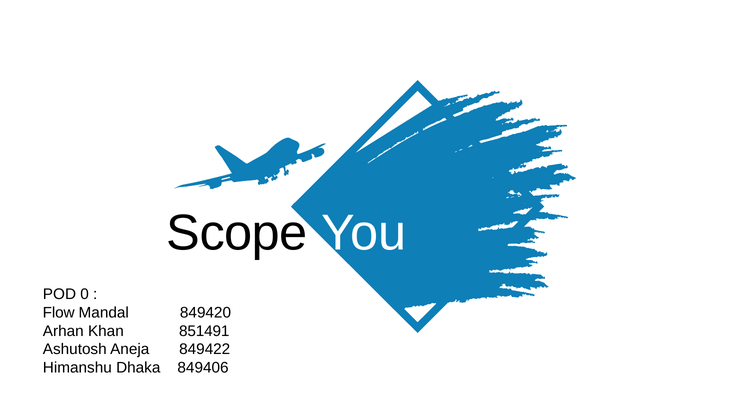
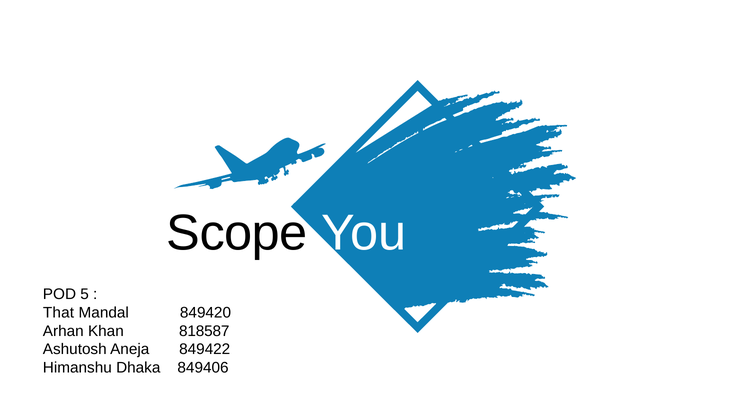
0: 0 -> 5
Flow: Flow -> That
851491: 851491 -> 818587
